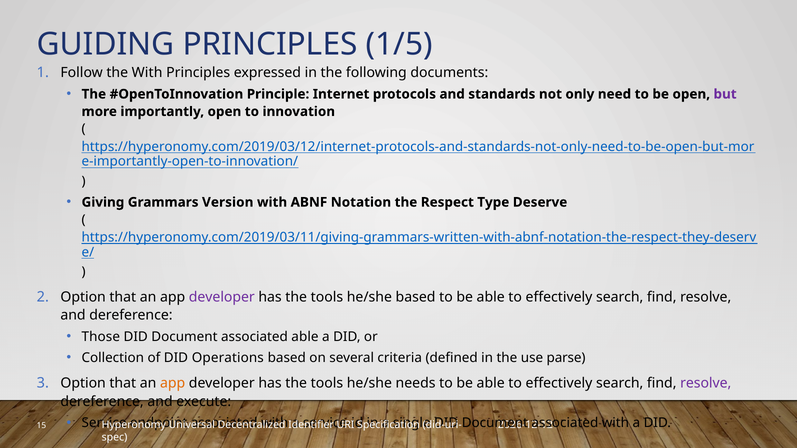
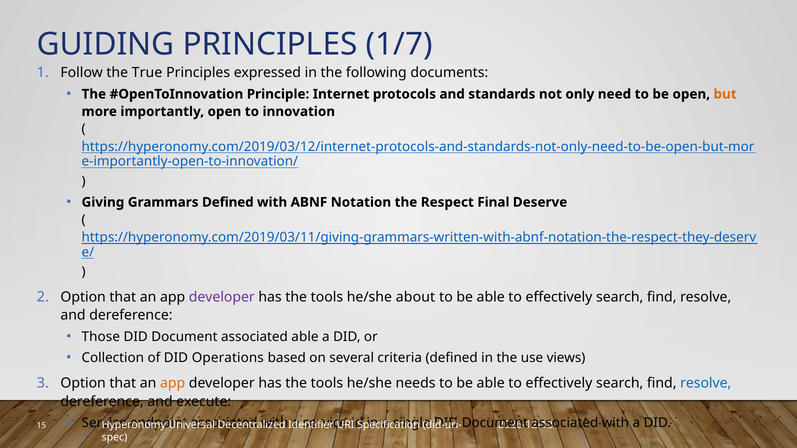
1/5: 1/5 -> 1/7
the With: With -> True
but colour: purple -> orange
Grammars Version: Version -> Defined
Type: Type -> Final
he/she based: based -> about
parse: parse -> views
resolve at (706, 384) colour: purple -> blue
